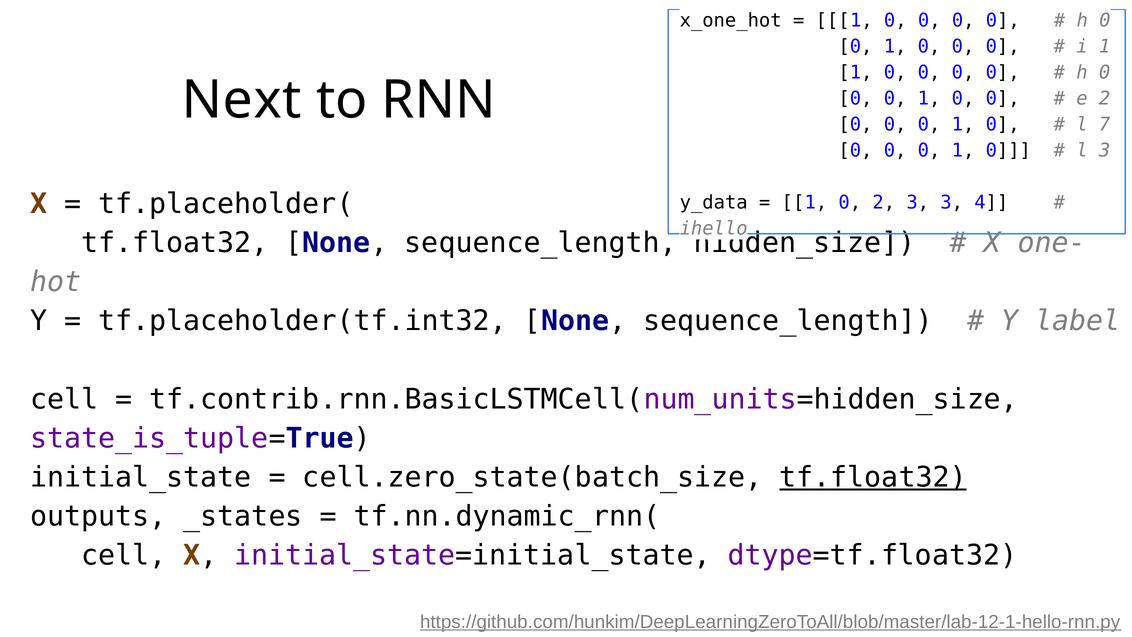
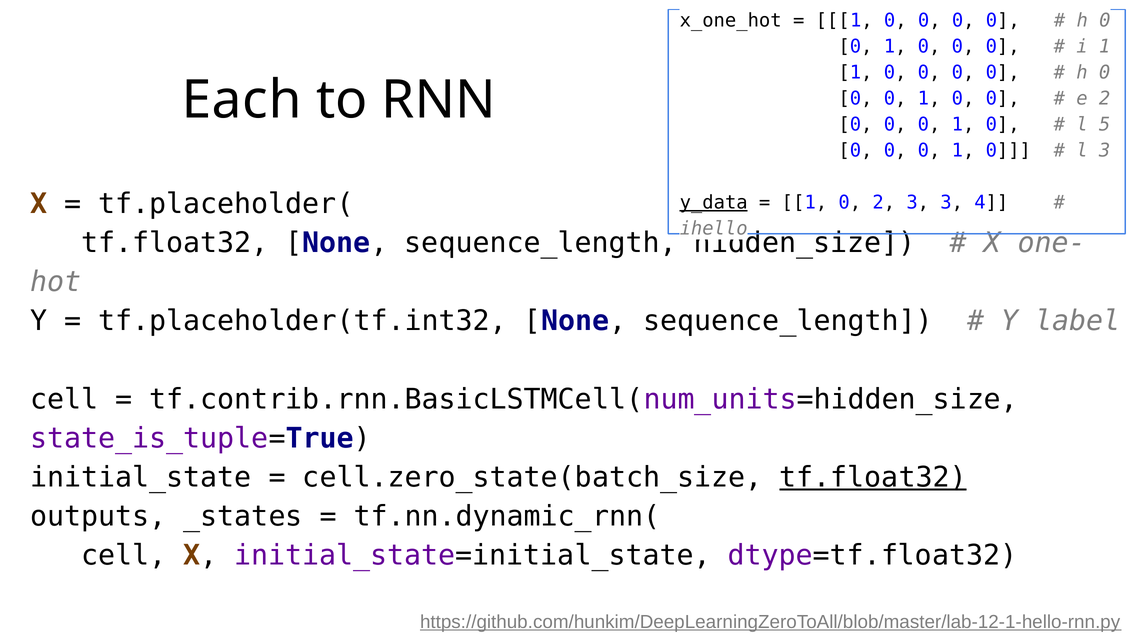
Next: Next -> Each
7: 7 -> 5
y_data underline: none -> present
